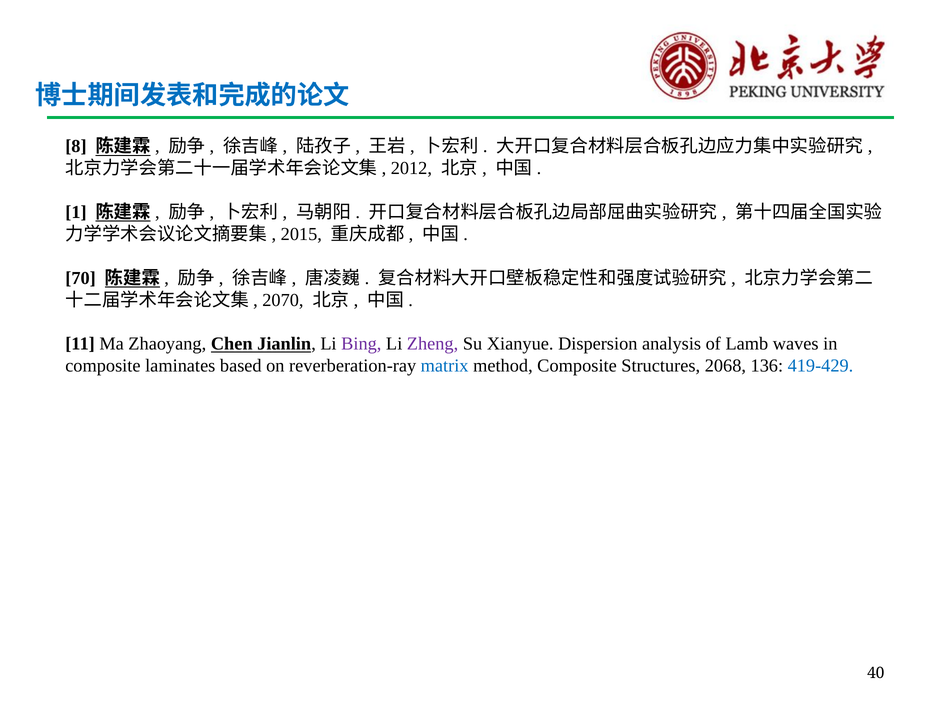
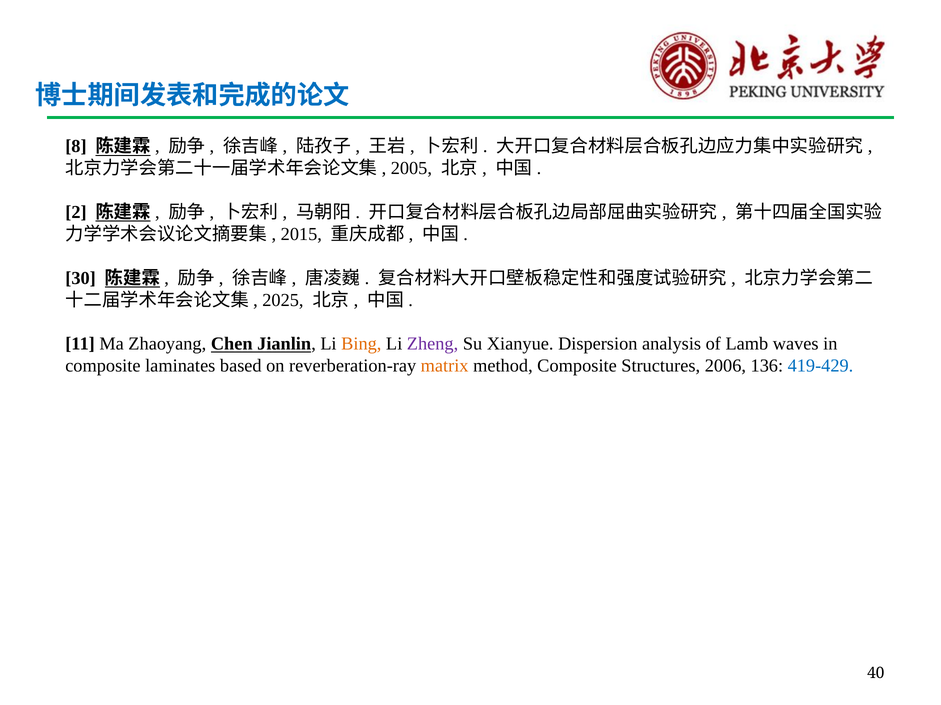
2012: 2012 -> 2005
1: 1 -> 2
70: 70 -> 30
2070: 2070 -> 2025
Bing colour: purple -> orange
matrix colour: blue -> orange
2068: 2068 -> 2006
